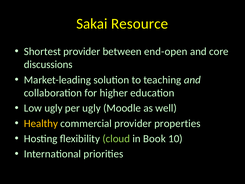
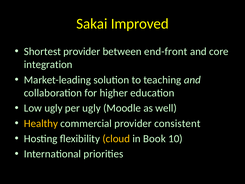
Resource: Resource -> Improved
end-open: end-open -> end-front
discussions: discussions -> integration
properties: properties -> consistent
cloud colour: light green -> yellow
